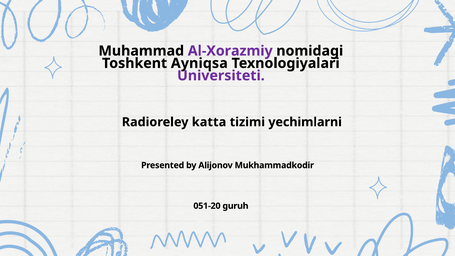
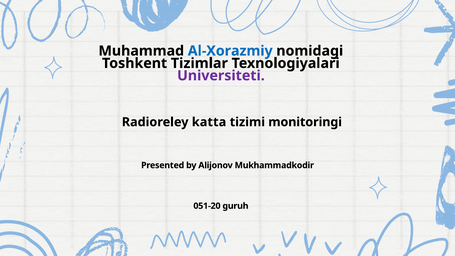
Al-Xorazmiy colour: purple -> blue
Ayniqsa: Ayniqsa -> Tizimlar
yechimlarni: yechimlarni -> monitoringi
